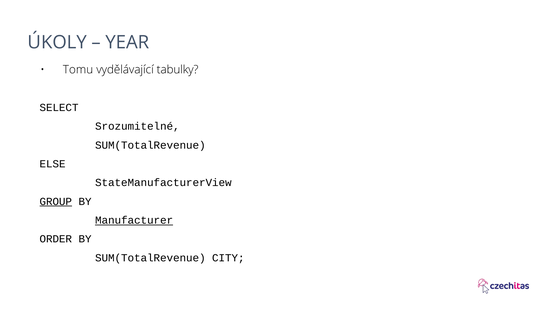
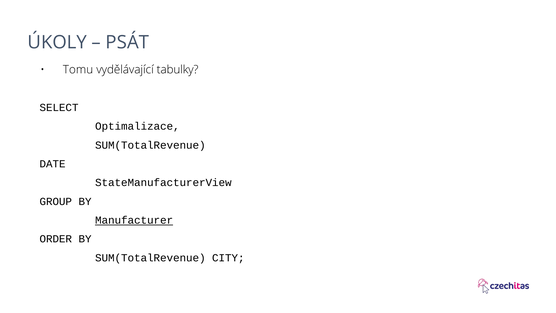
YEAR: YEAR -> PSÁT
Srozumitelné: Srozumitelné -> Optimalizace
ELSE: ELSE -> DATE
GROUP underline: present -> none
